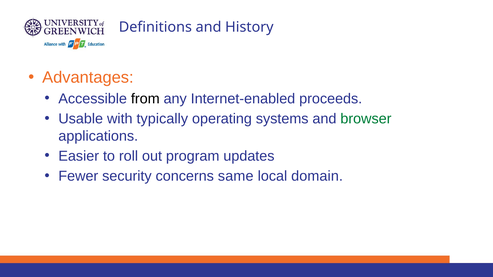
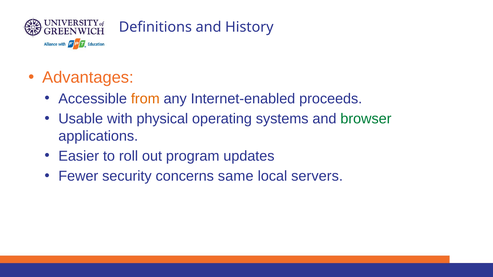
from colour: black -> orange
typically: typically -> physical
domain: domain -> servers
